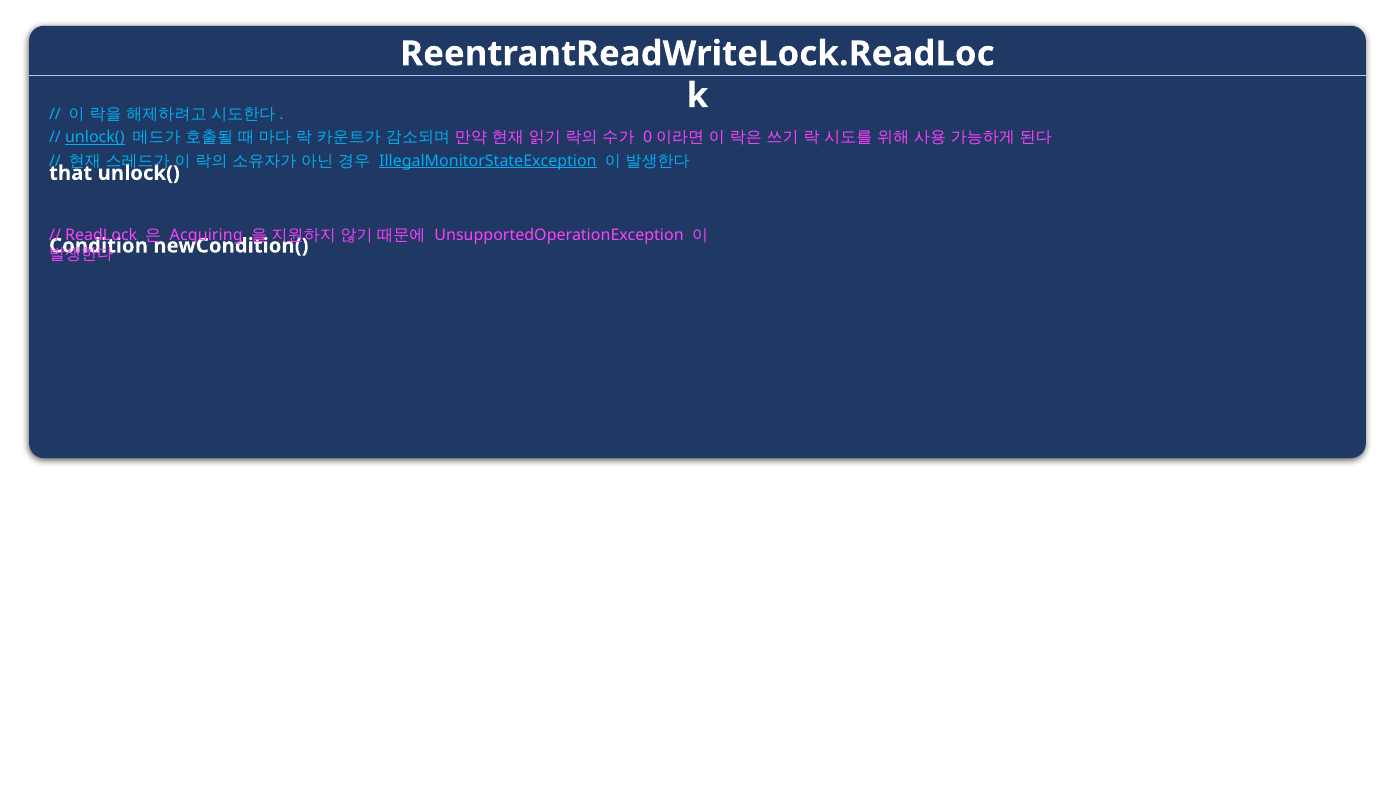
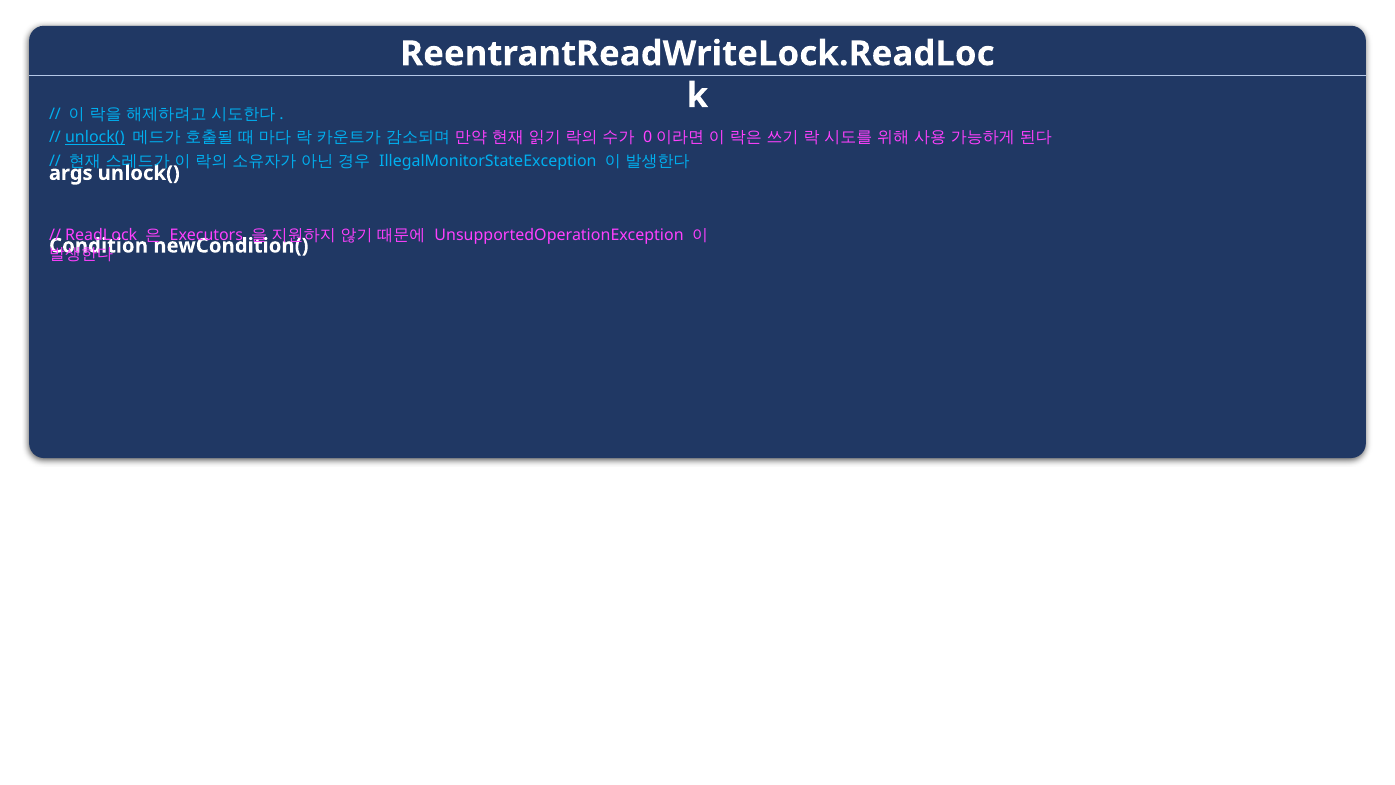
IllegalMonitorStateException underline: present -> none
that: that -> args
Acquiring: Acquiring -> Executors
